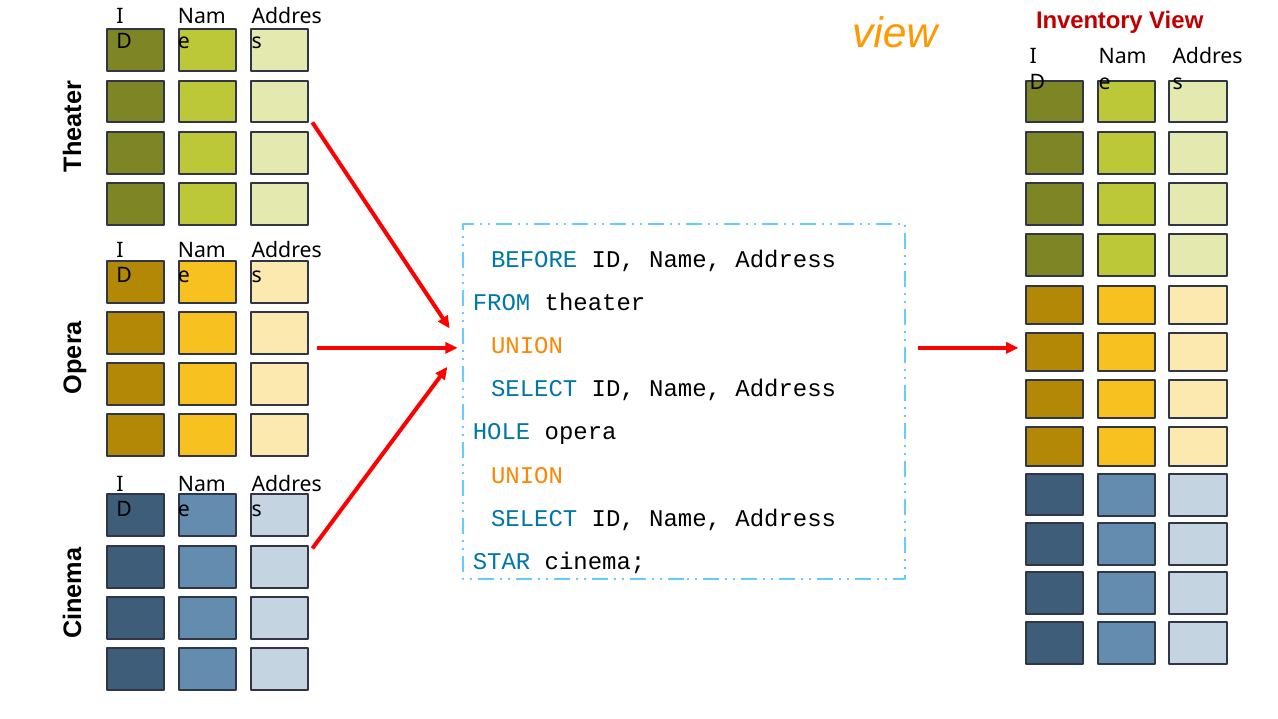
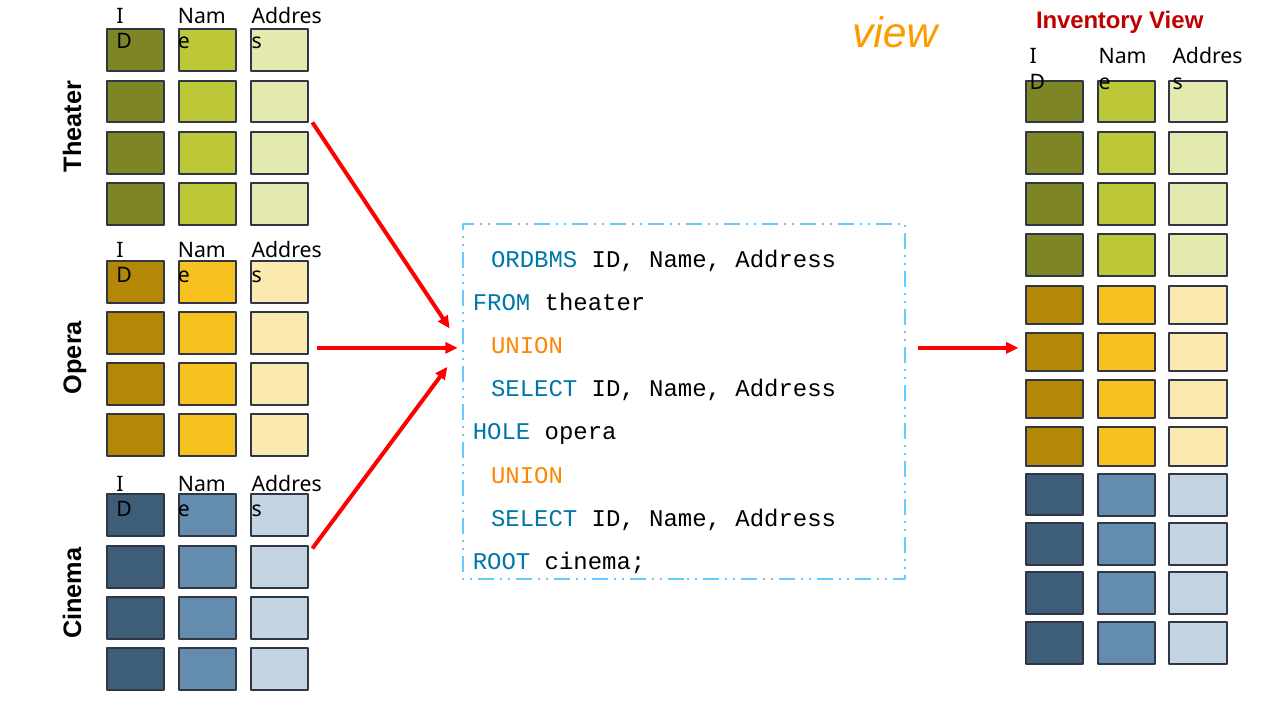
BEFORE: BEFORE -> ORDBMS
STAR: STAR -> ROOT
